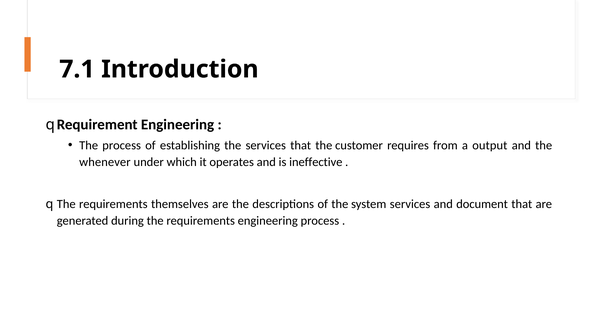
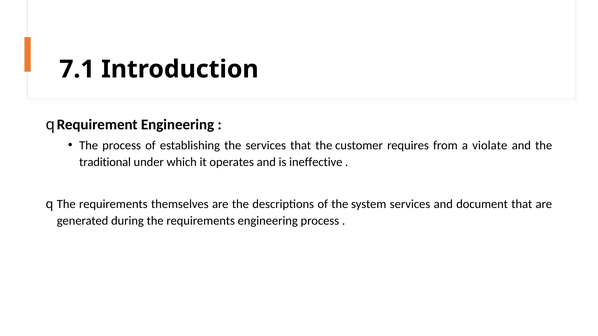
output: output -> violate
whenever: whenever -> traditional
